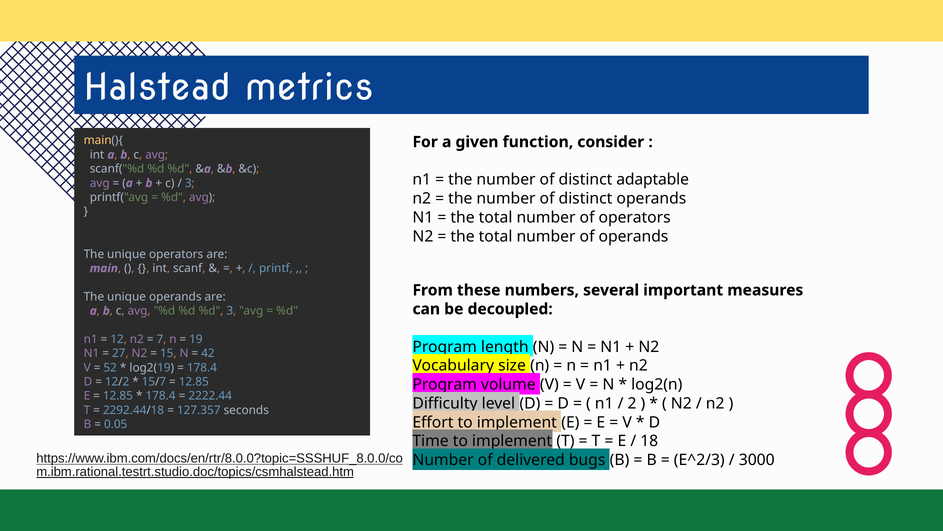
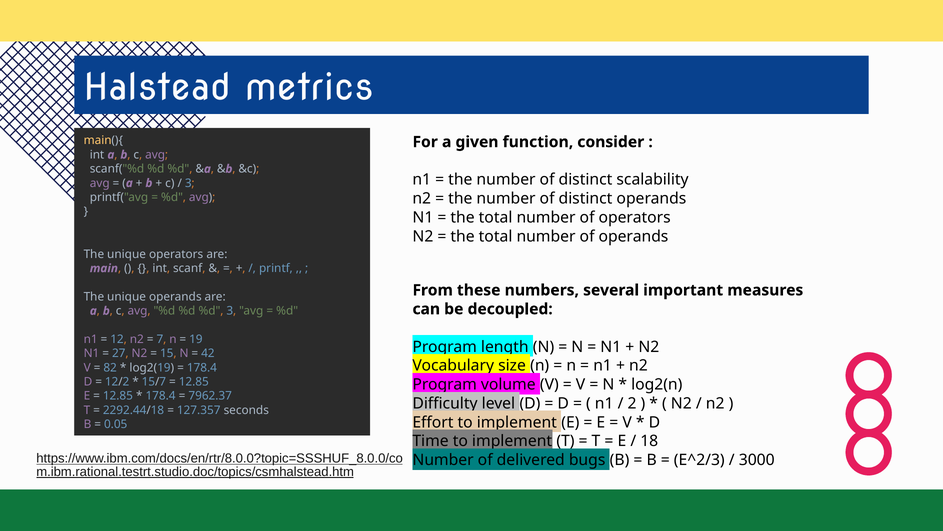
adaptable: adaptable -> scalability
52: 52 -> 82
2222.44: 2222.44 -> 7962.37
